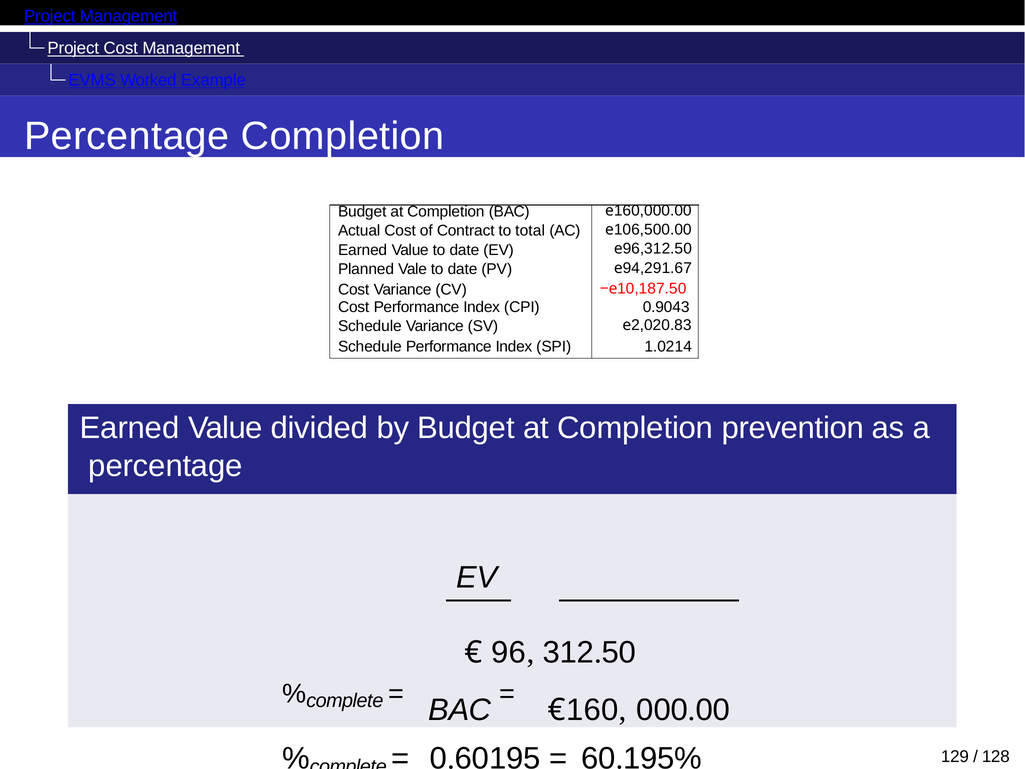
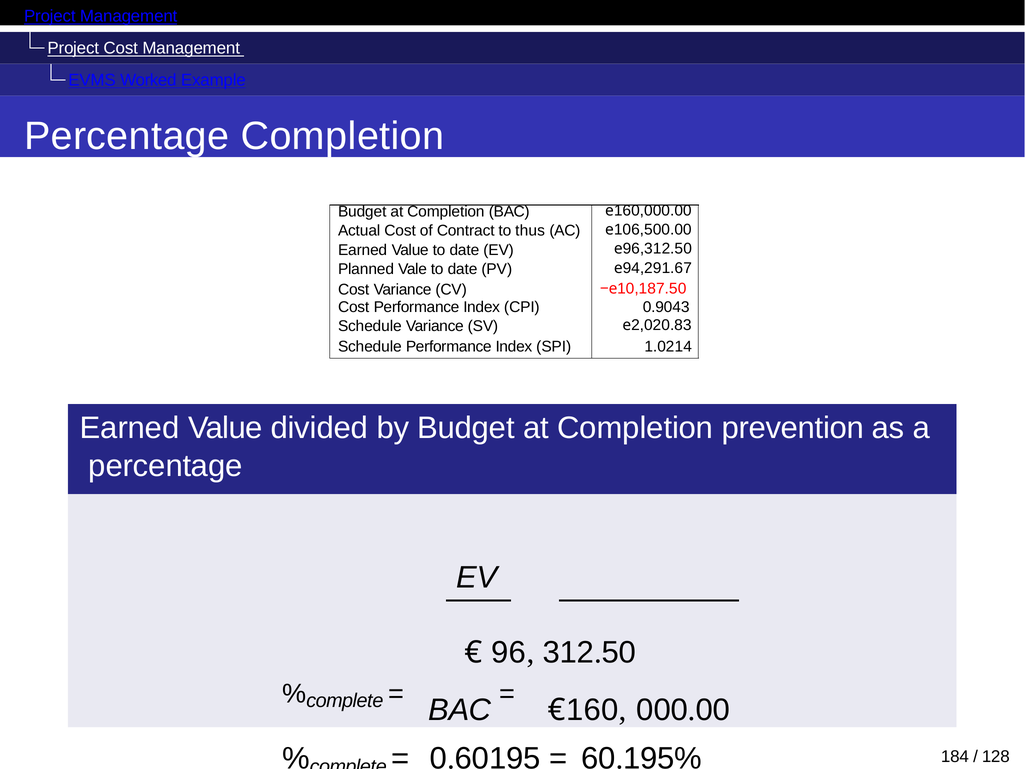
total: total -> thus
129: 129 -> 184
